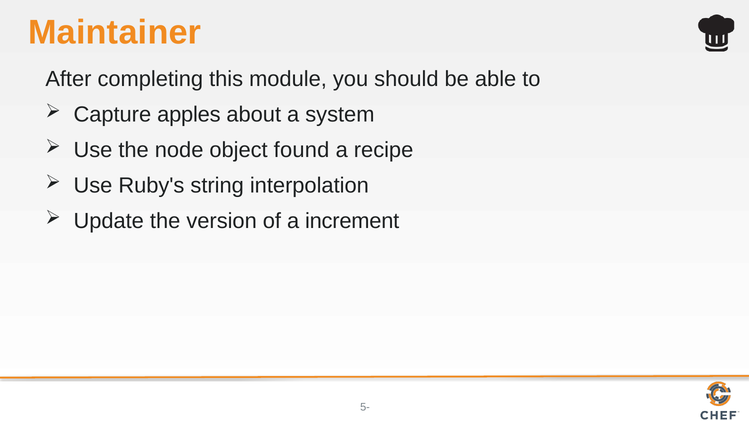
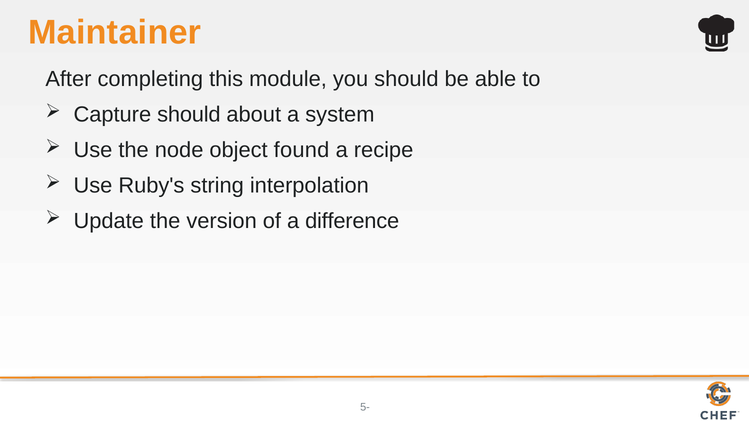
Capture apples: apples -> should
increment: increment -> difference
